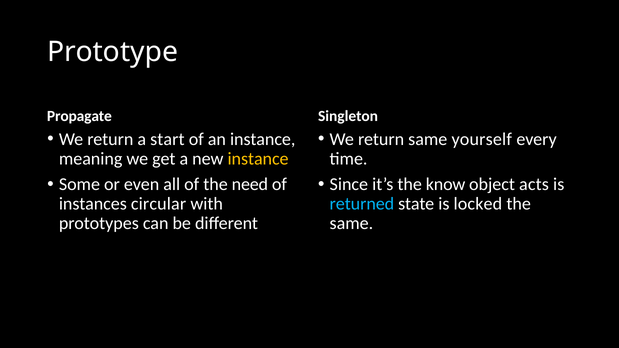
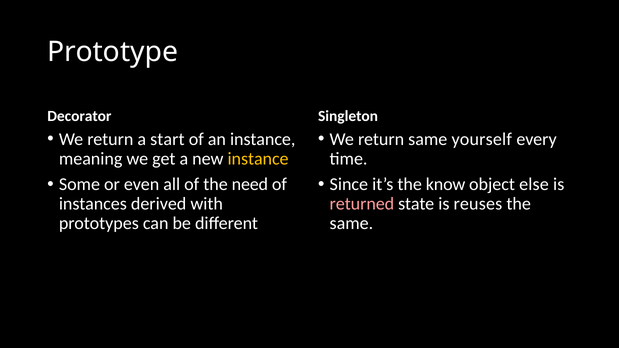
Propagate: Propagate -> Decorator
acts: acts -> else
circular: circular -> derived
returned colour: light blue -> pink
locked: locked -> reuses
